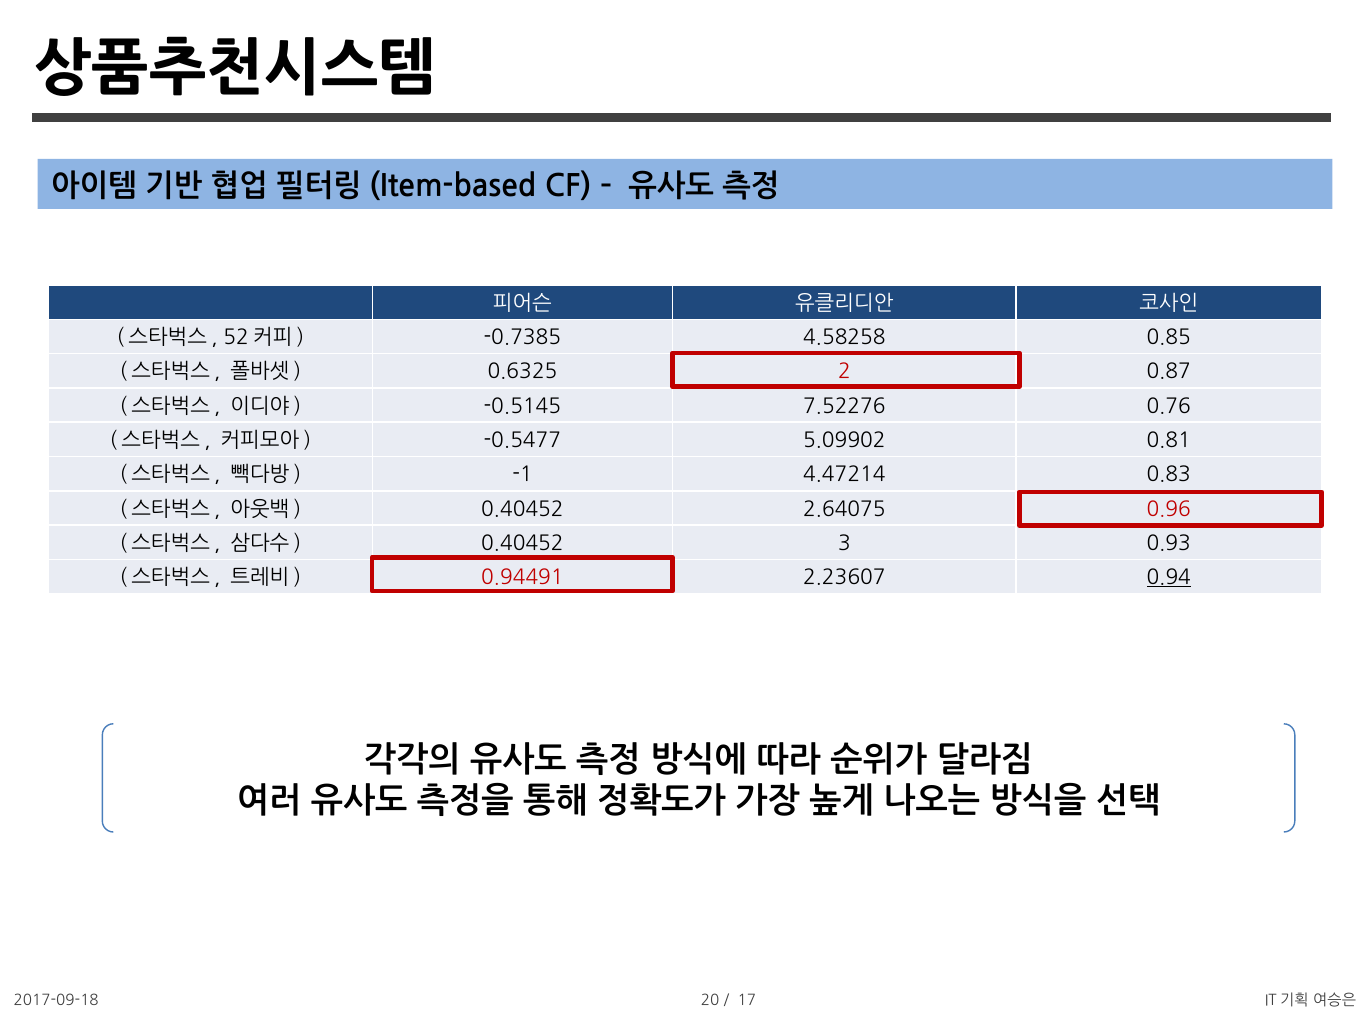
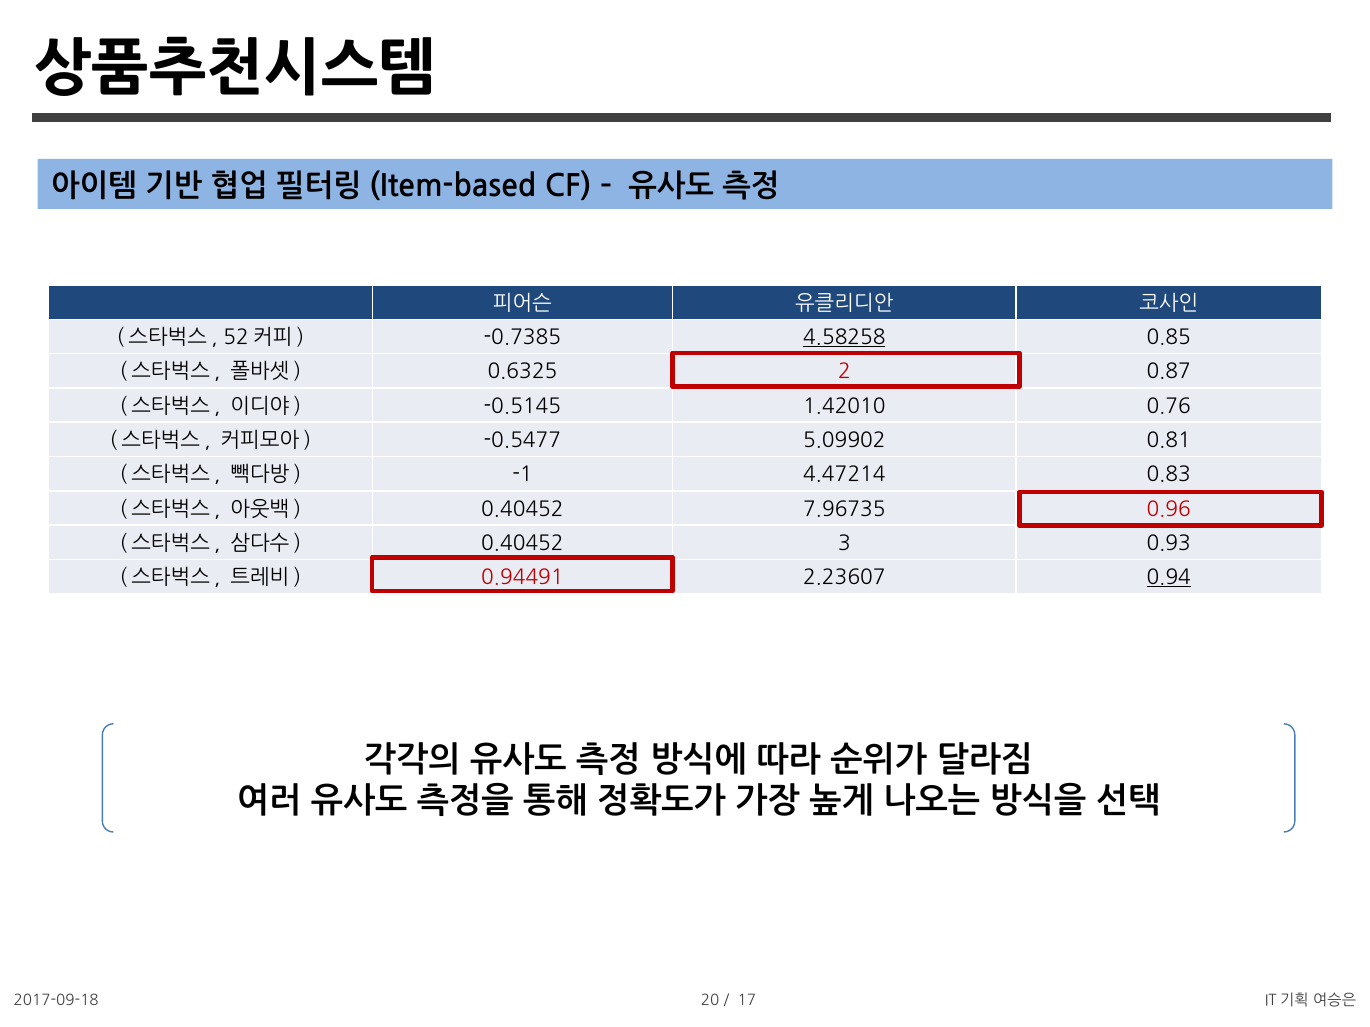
4.58258 underline: none -> present
7.52276: 7.52276 -> 1.42010
2.64075: 2.64075 -> 7.96735
